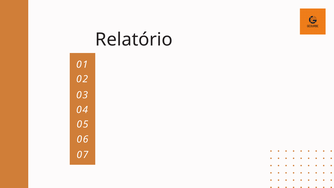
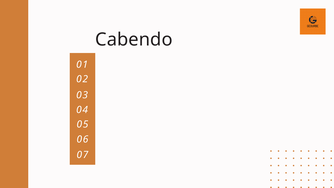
Relatório: Relatório -> Cabendo
